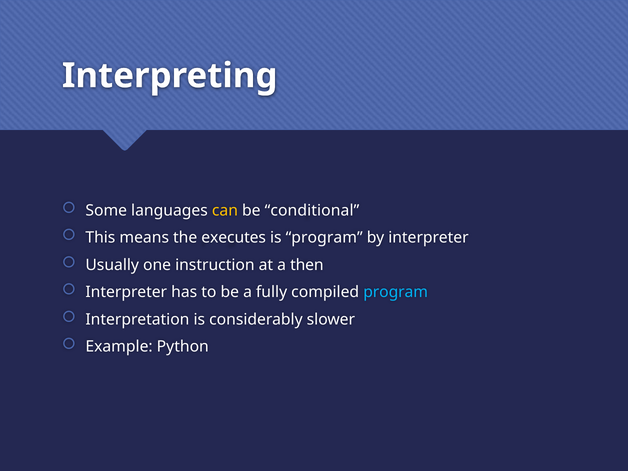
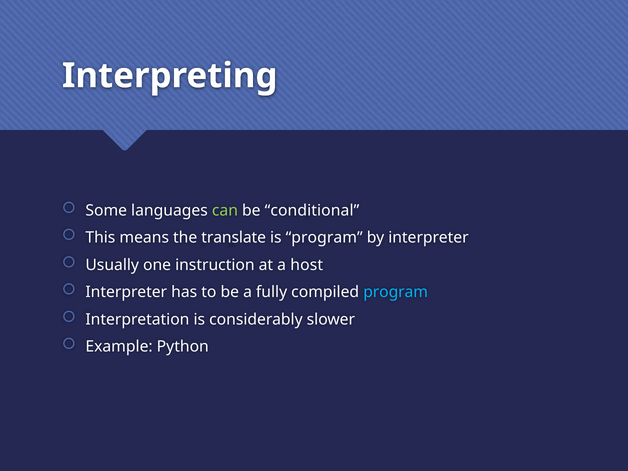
can colour: yellow -> light green
executes: executes -> translate
then: then -> host
